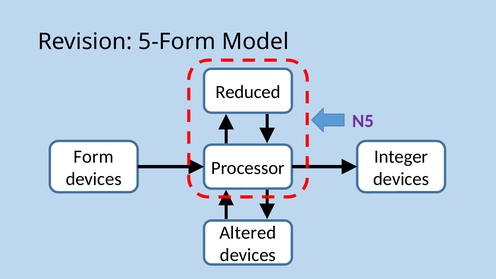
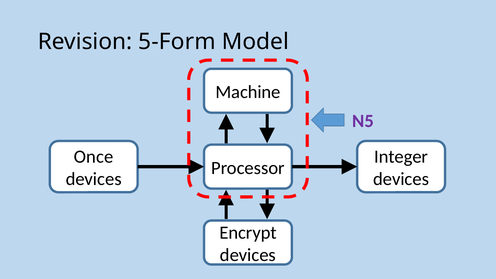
Reduced: Reduced -> Machine
Form: Form -> Once
Altered: Altered -> Encrypt
